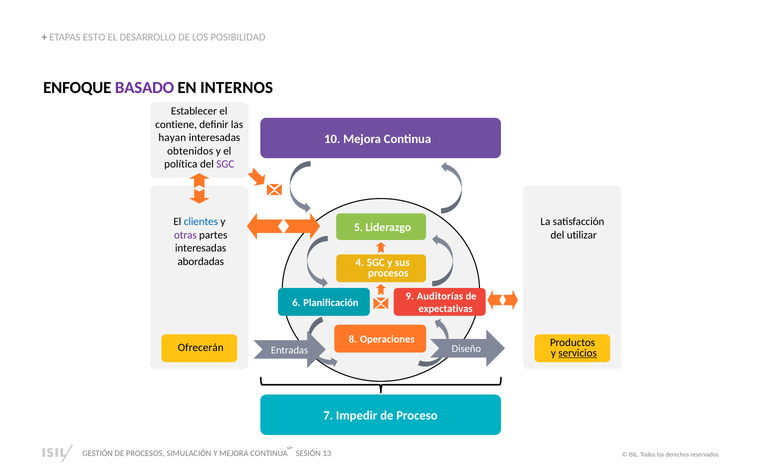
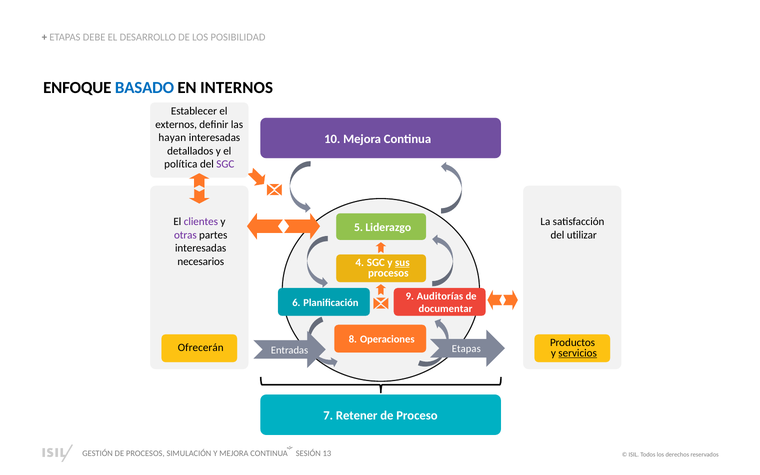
ESTO: ESTO -> DEBE
BASADO colour: purple -> blue
contiene: contiene -> externos
obtenidos: obtenidos -> detallados
clientes colour: blue -> purple
abordadas: abordadas -> necesarios
sus underline: none -> present
expectativas: expectativas -> documentar
Entradas Diseño: Diseño -> Etapas
Impedir: Impedir -> Retener
